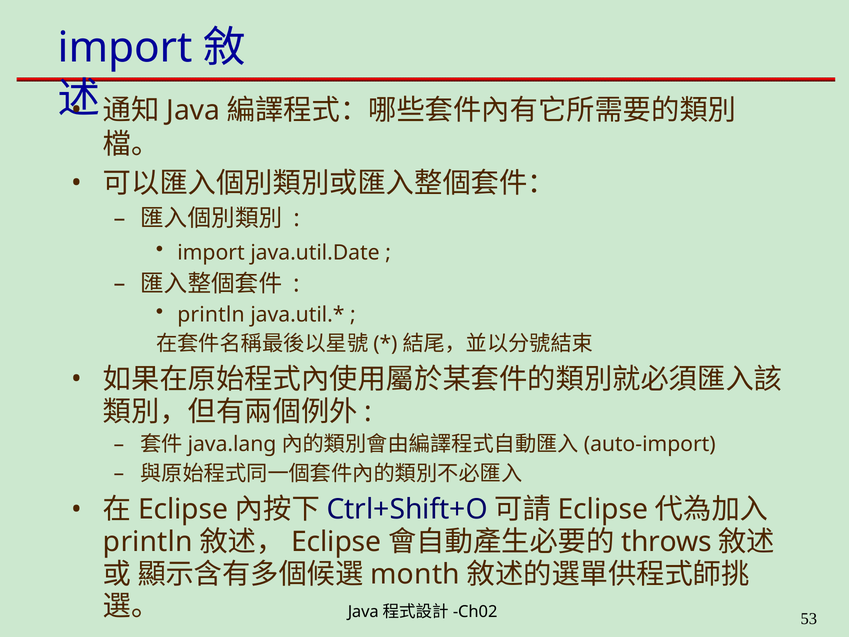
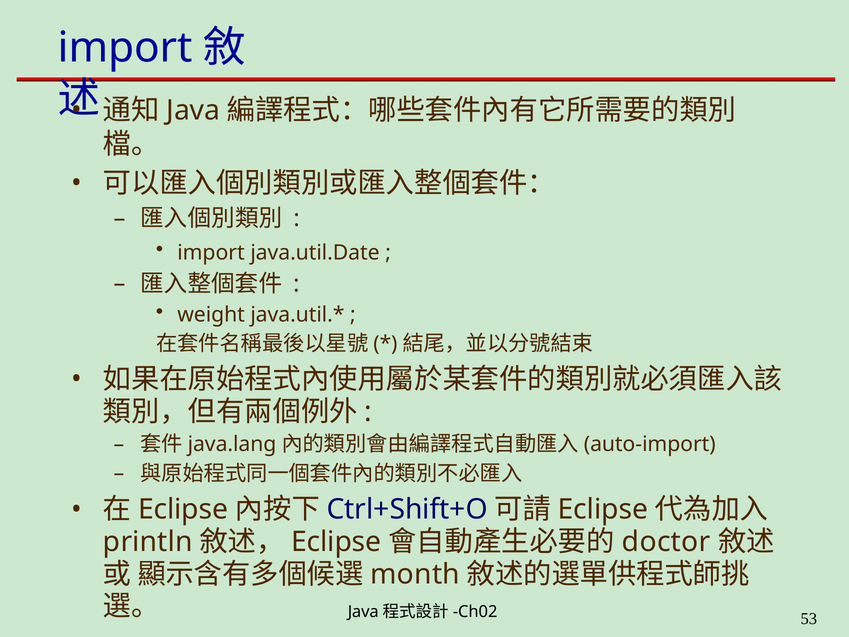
println at (211, 315): println -> weight
throws: throws -> doctor
